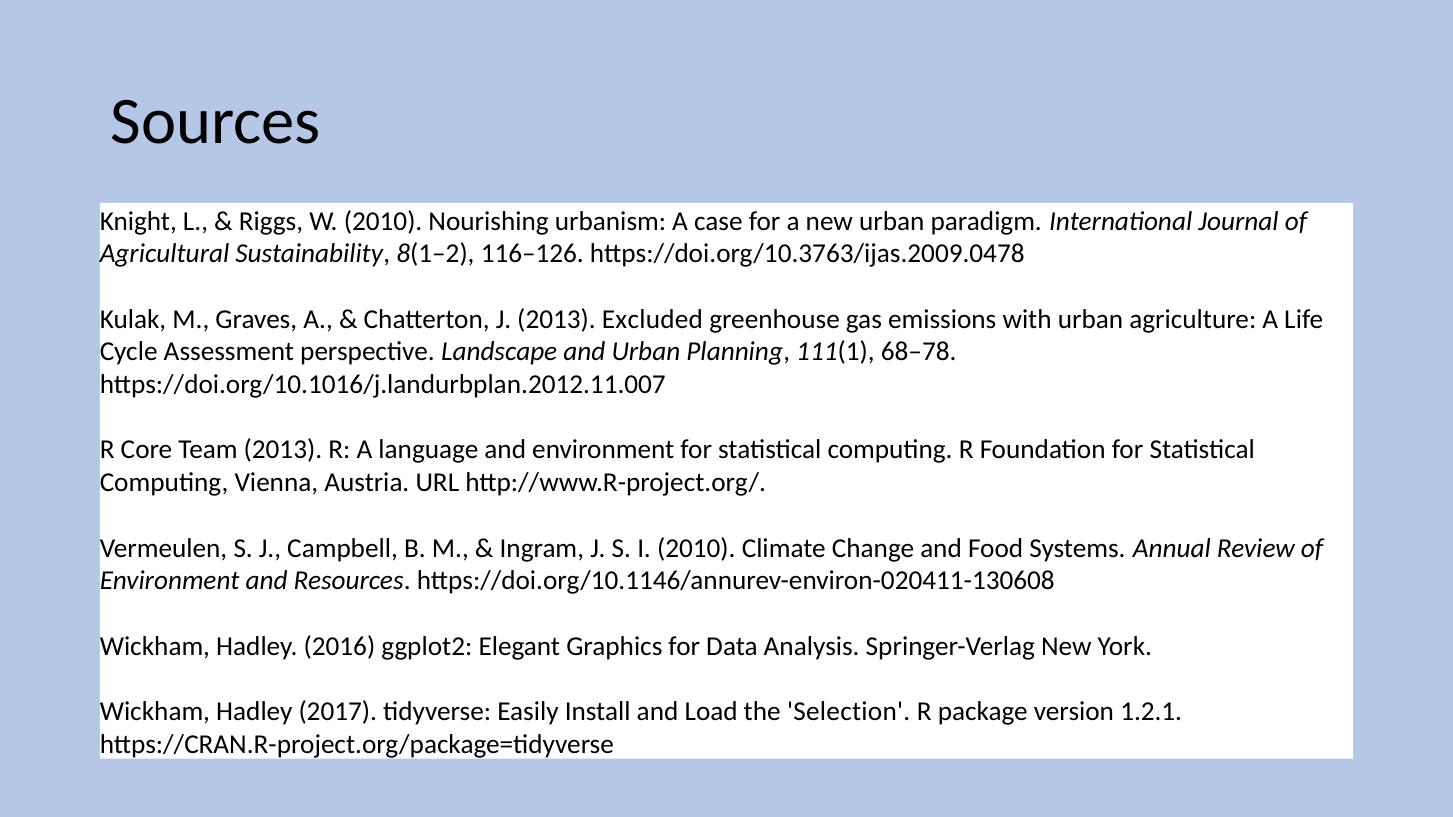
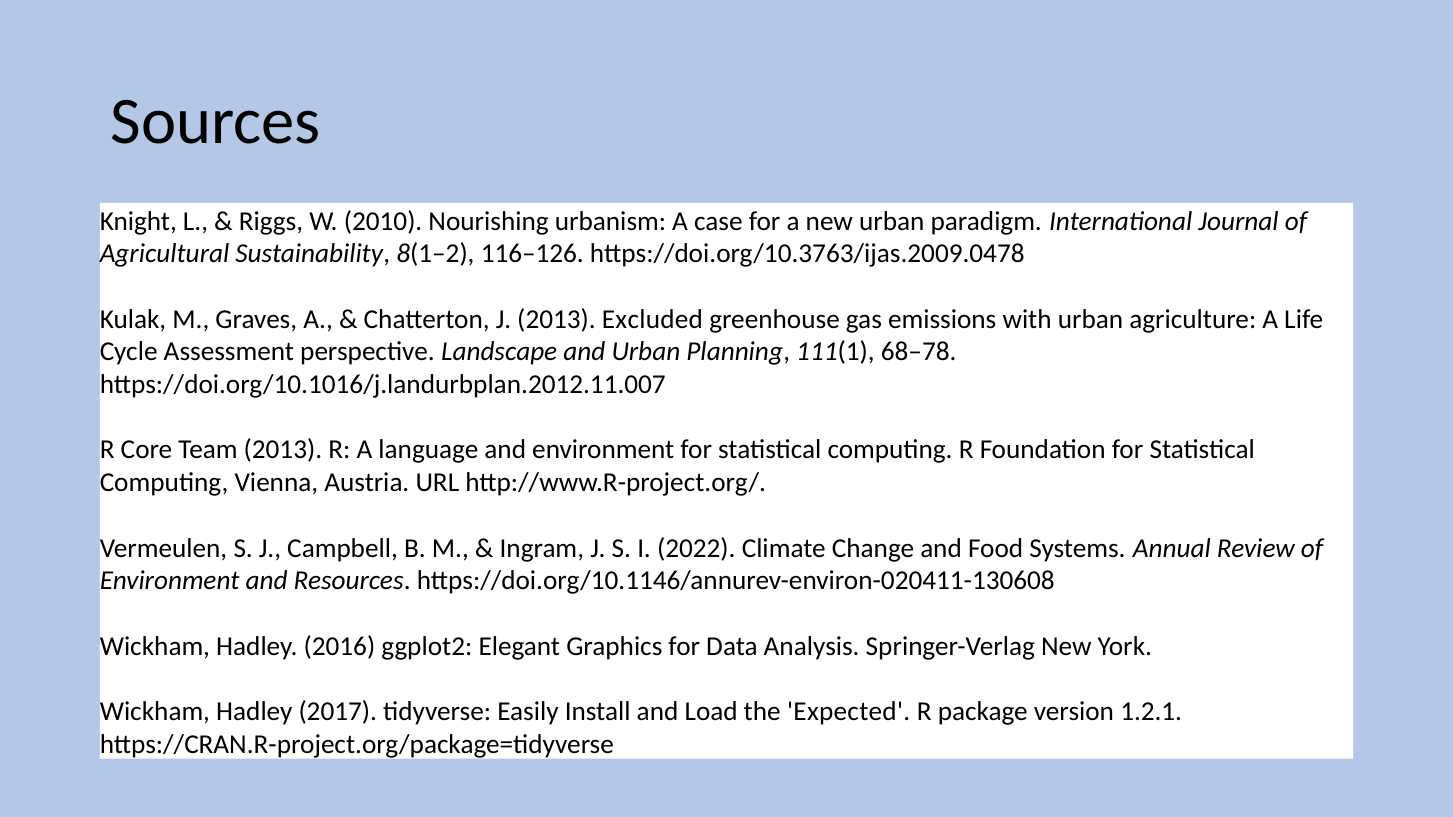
I 2010: 2010 -> 2022
Selection: Selection -> Expected
